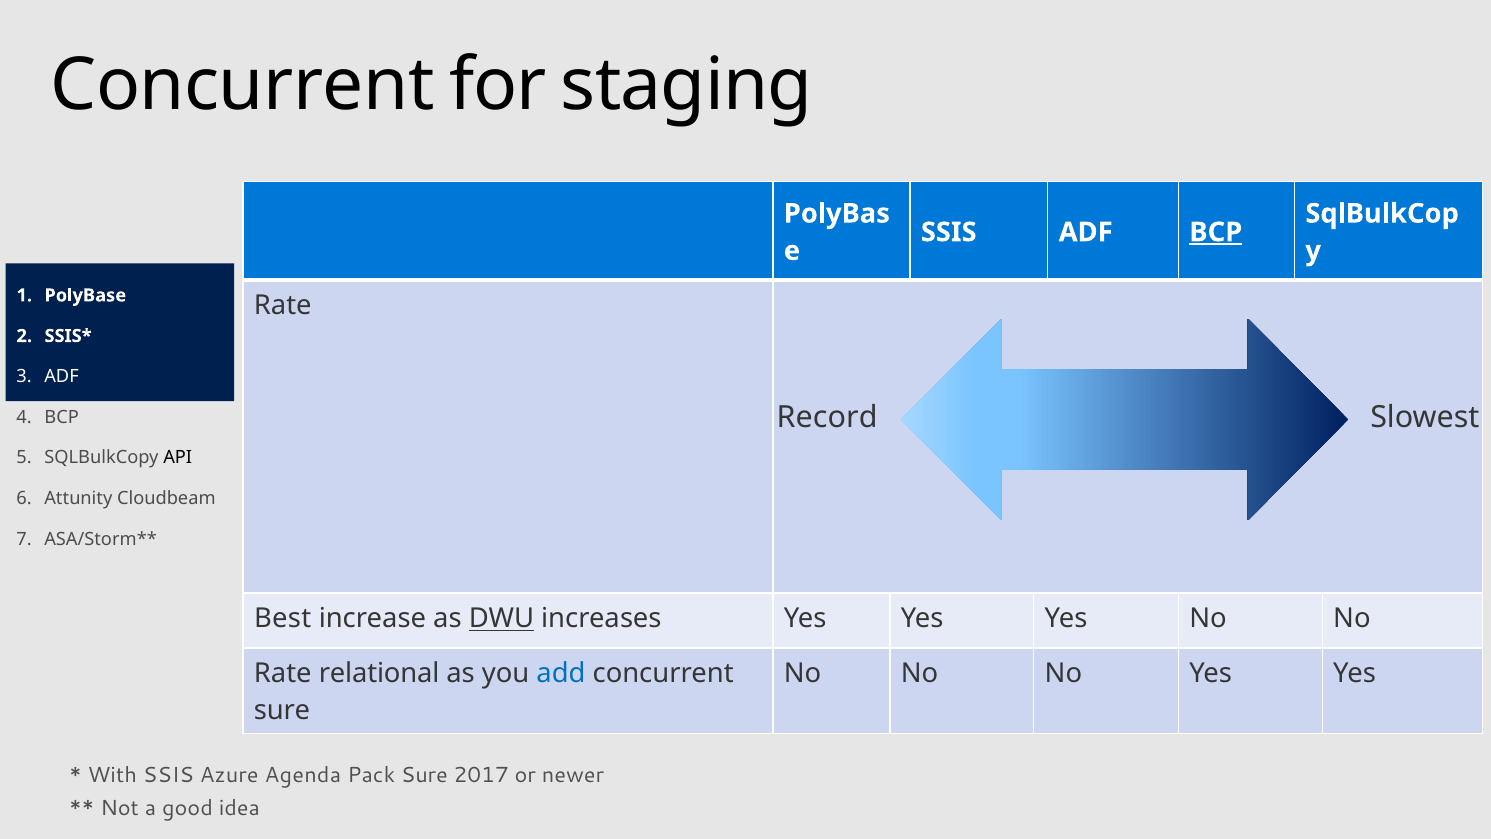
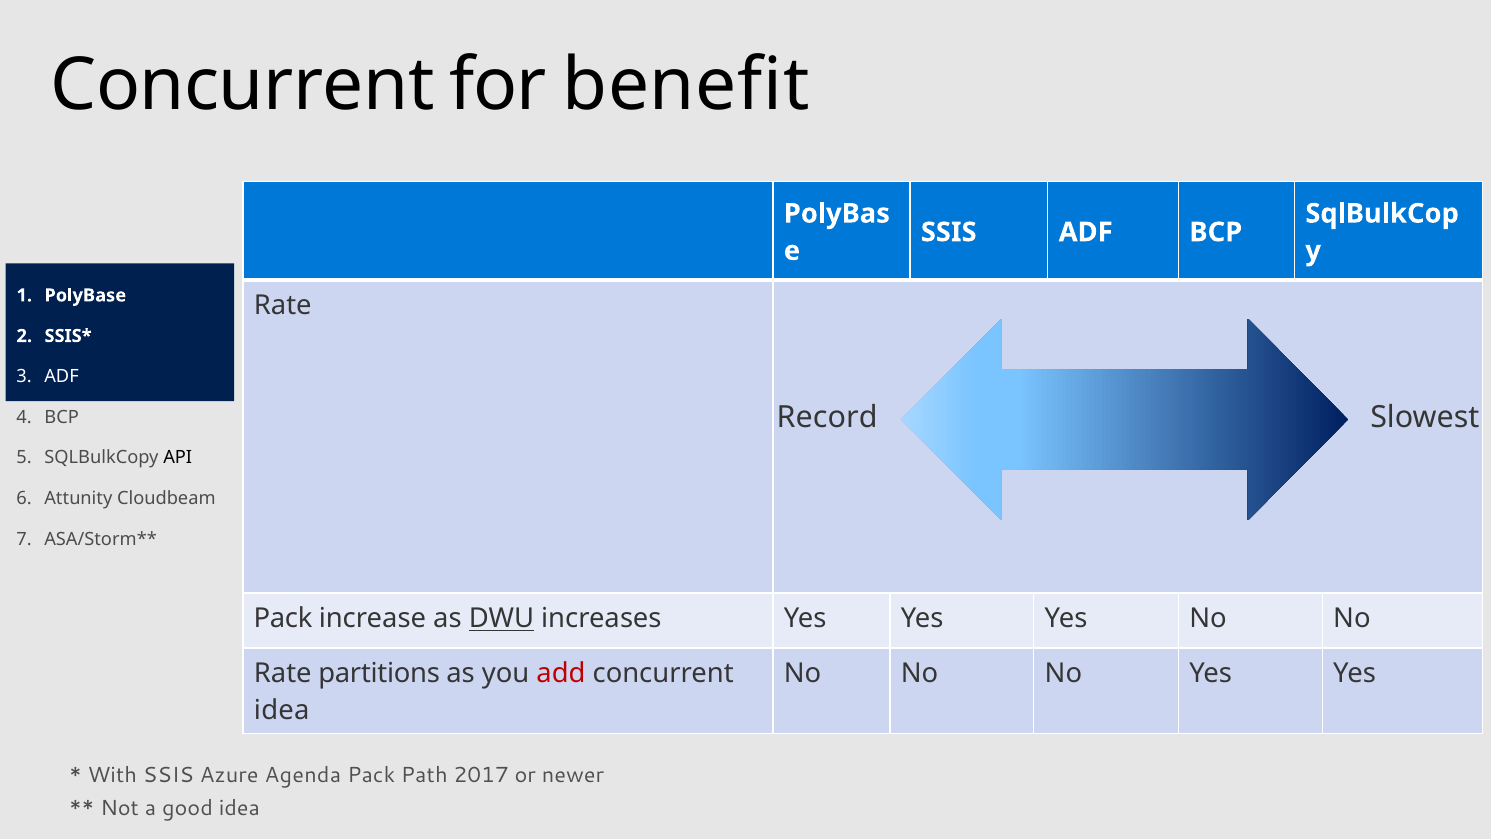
staging: staging -> benefit
BCP at (1216, 232) underline: present -> none
Best at (283, 618): Best -> Pack
relational: relational -> partitions
add colour: blue -> red
sure at (282, 711): sure -> idea
Pack Sure: Sure -> Path
